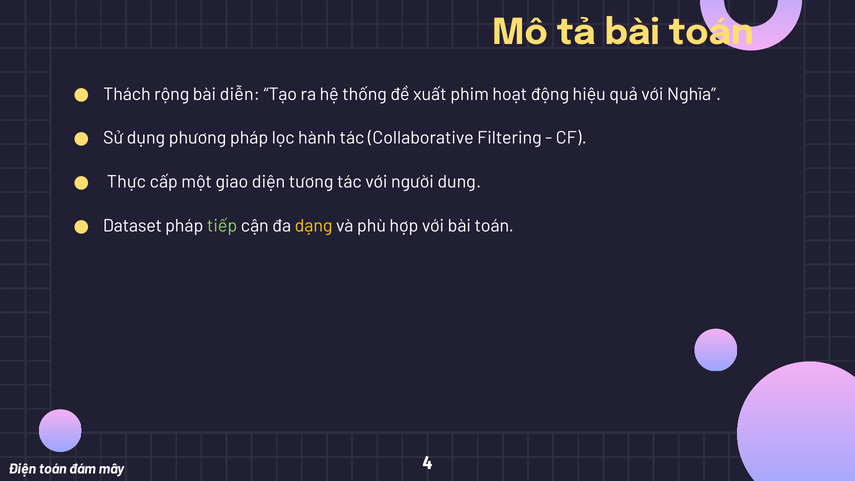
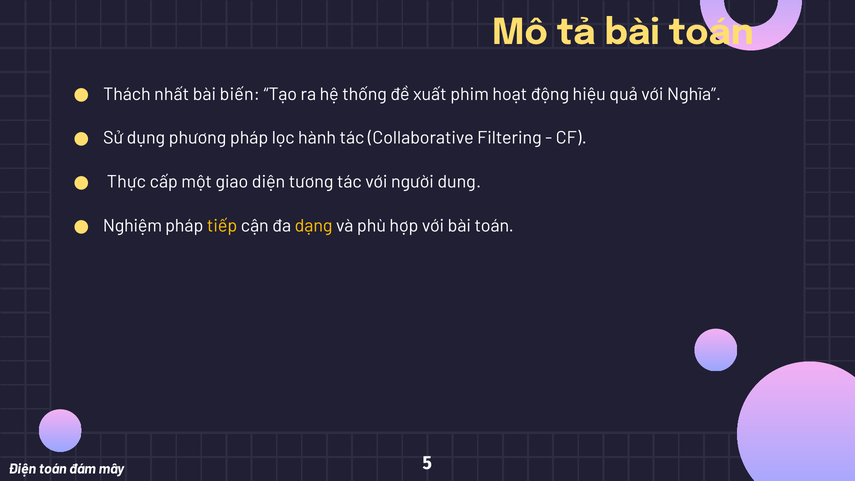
rộng: rộng -> nhất
diễn: diễn -> biến
Dataset: Dataset -> Nghiệm
tiếp colour: light green -> yellow
4: 4 -> 5
